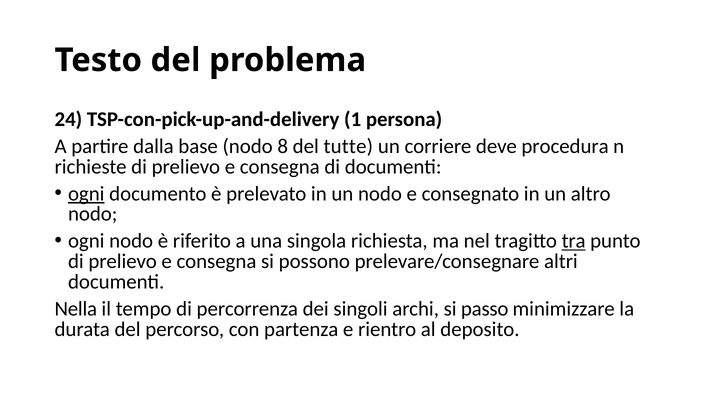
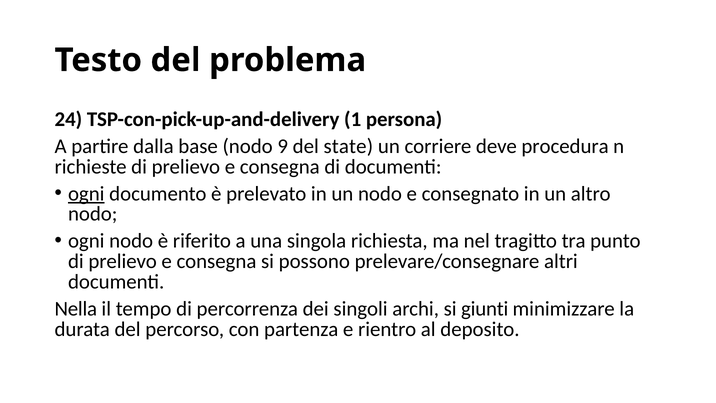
8: 8 -> 9
tutte: tutte -> state
tra underline: present -> none
passo: passo -> giunti
